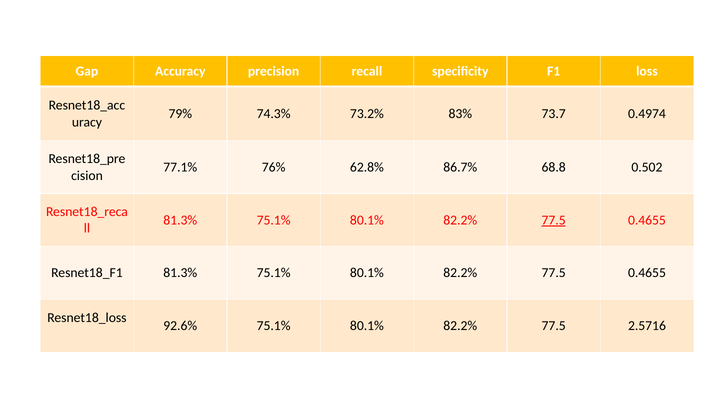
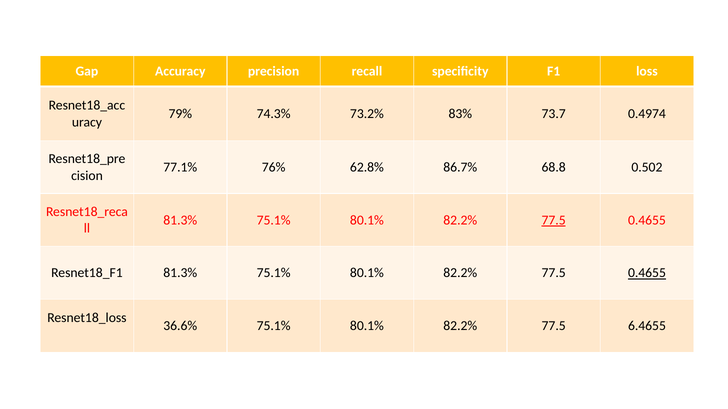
0.4655 at (647, 273) underline: none -> present
92.6%: 92.6% -> 36.6%
2.5716: 2.5716 -> 6.4655
